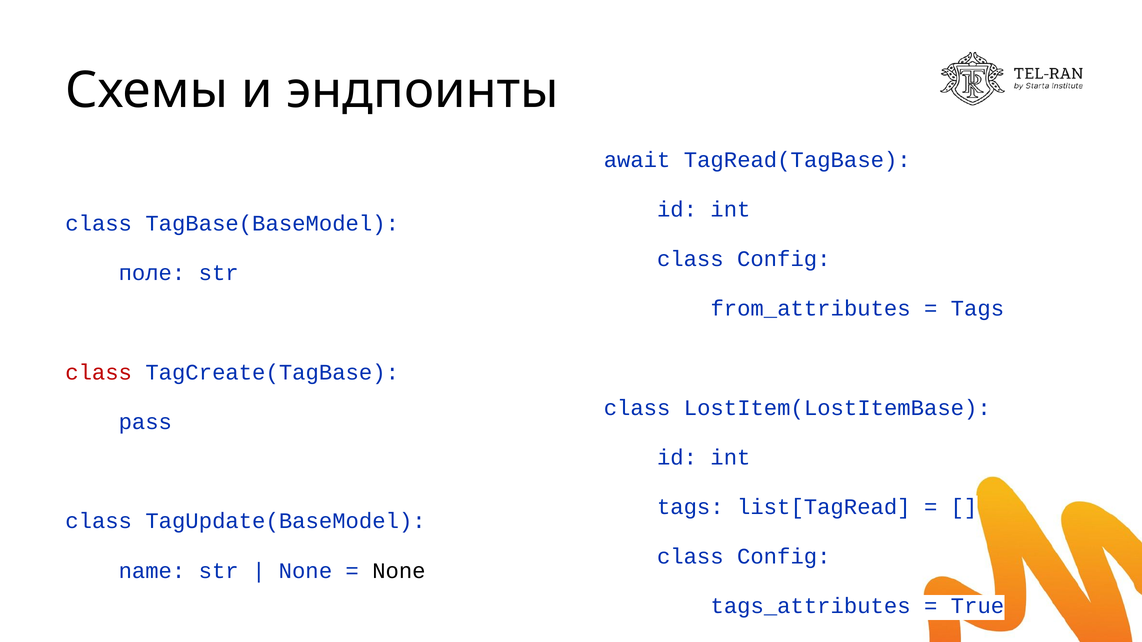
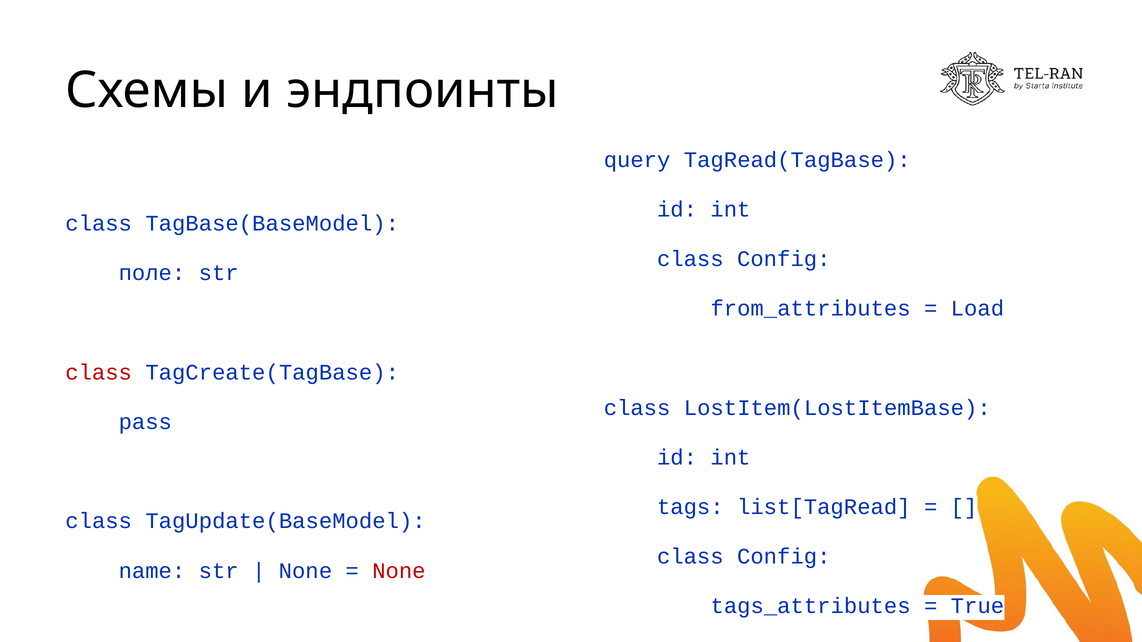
await: await -> query
Tags at (977, 309): Tags -> Load
None at (399, 571) colour: black -> red
